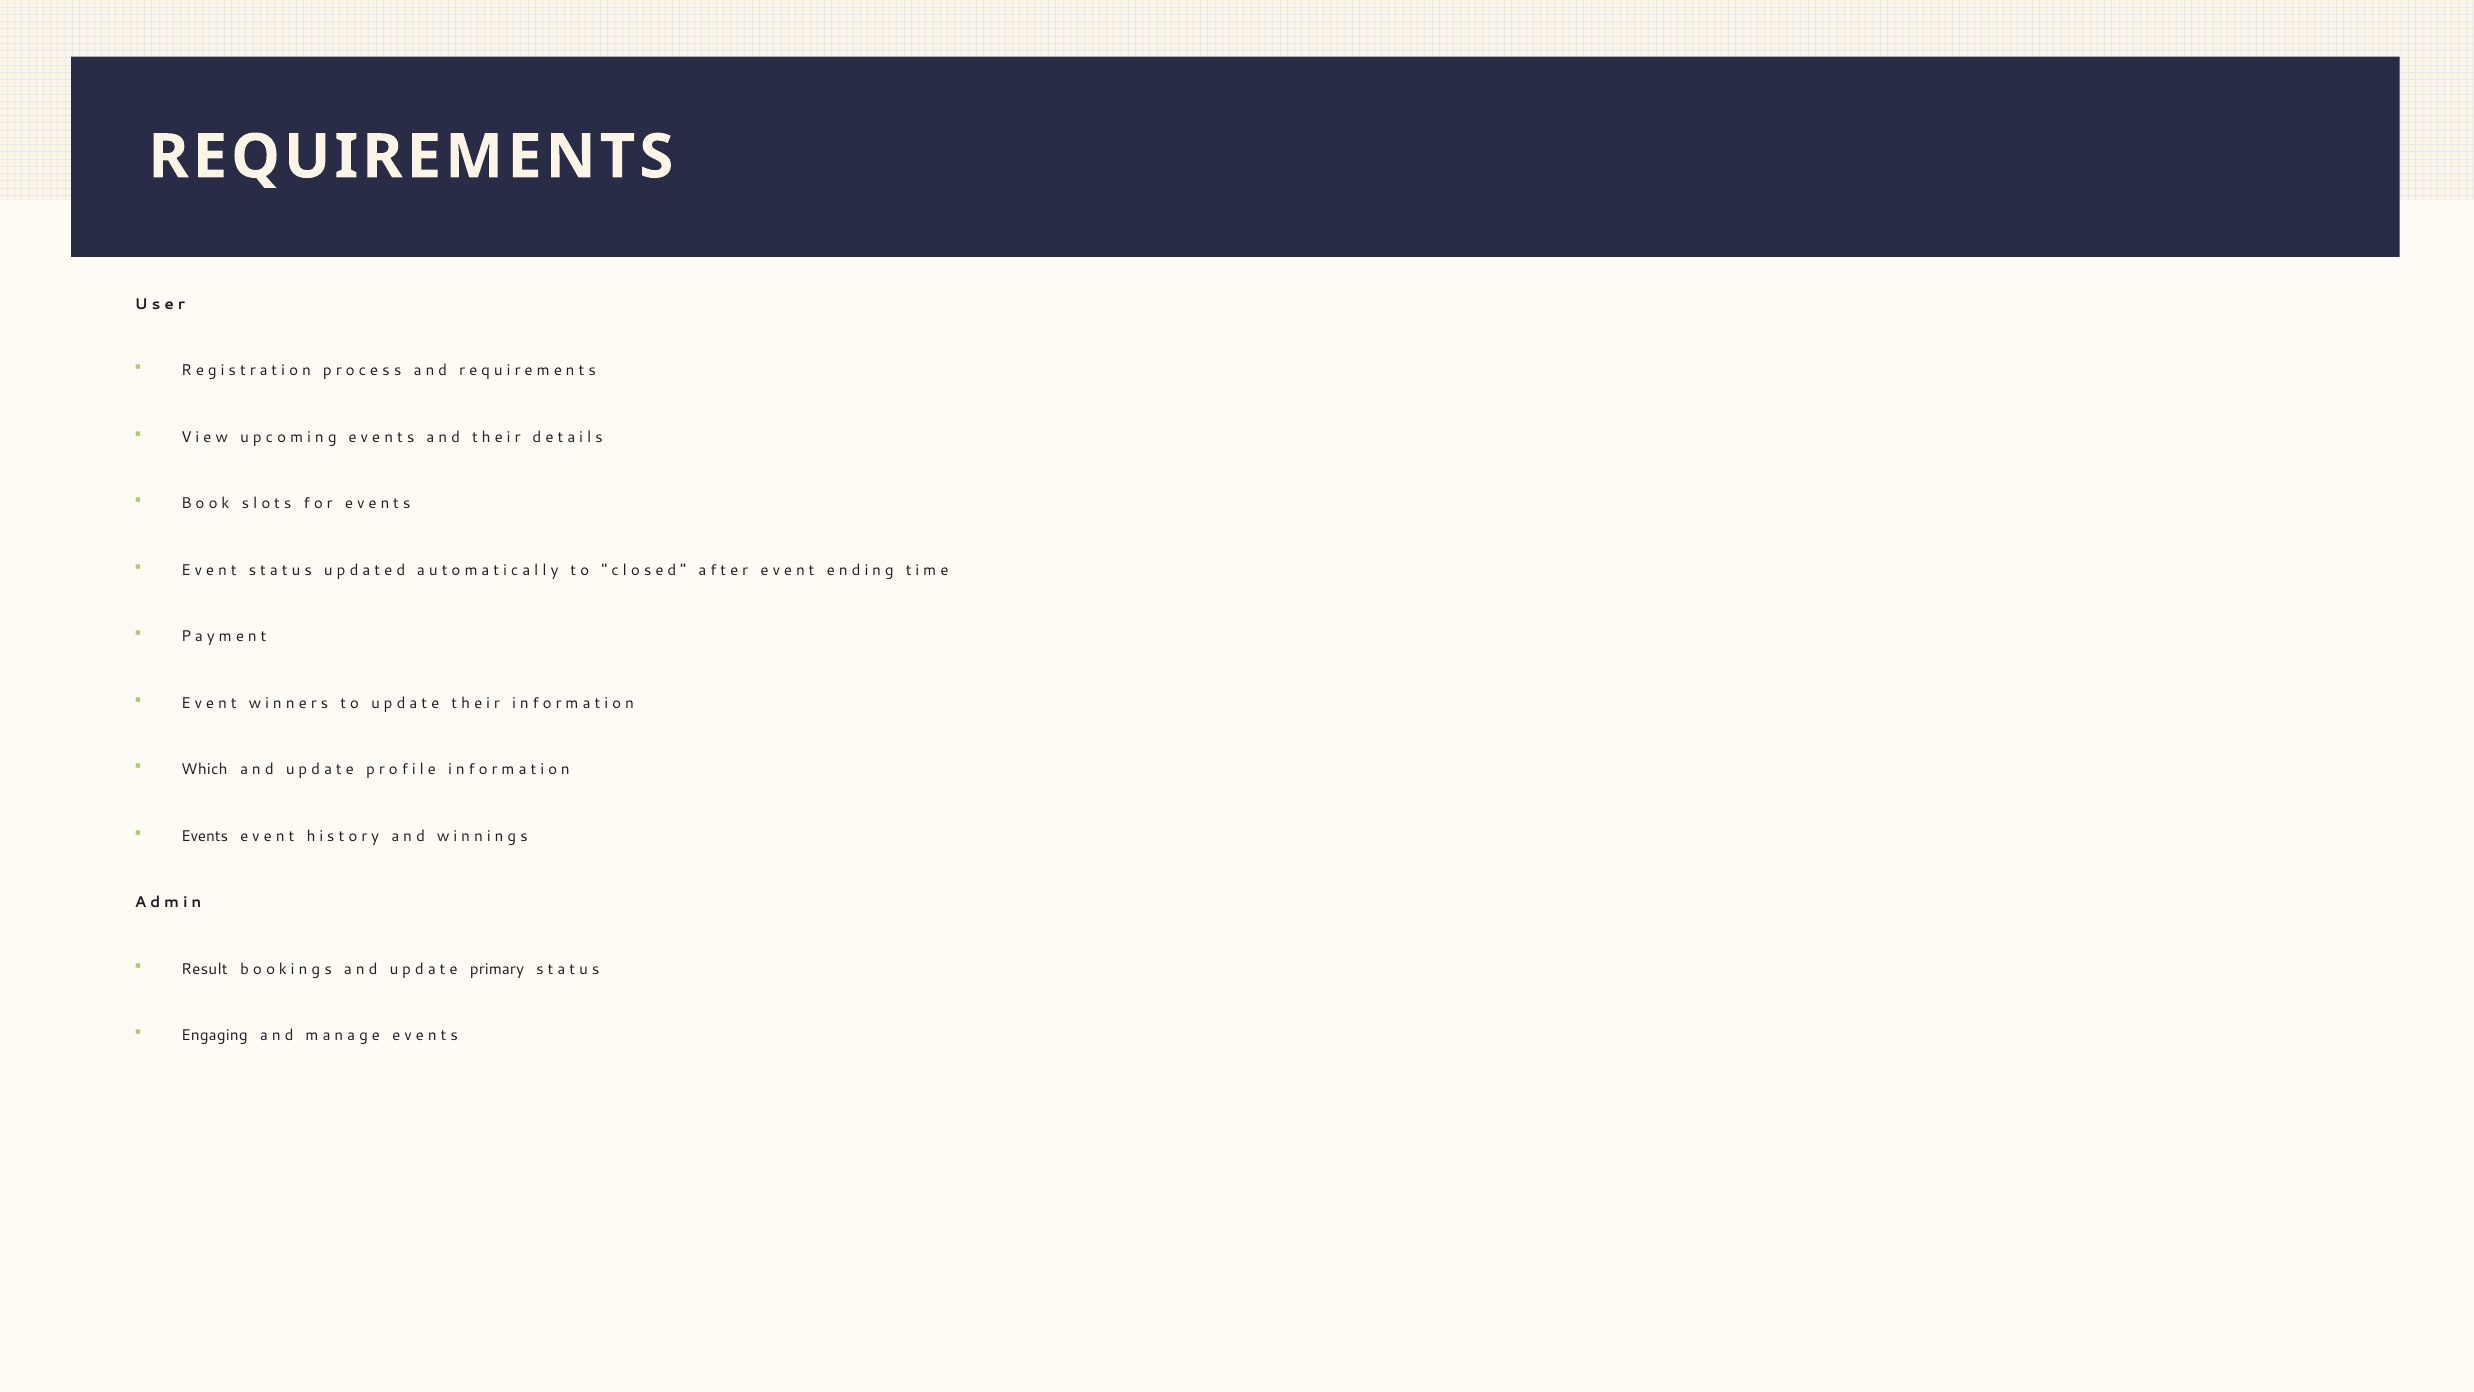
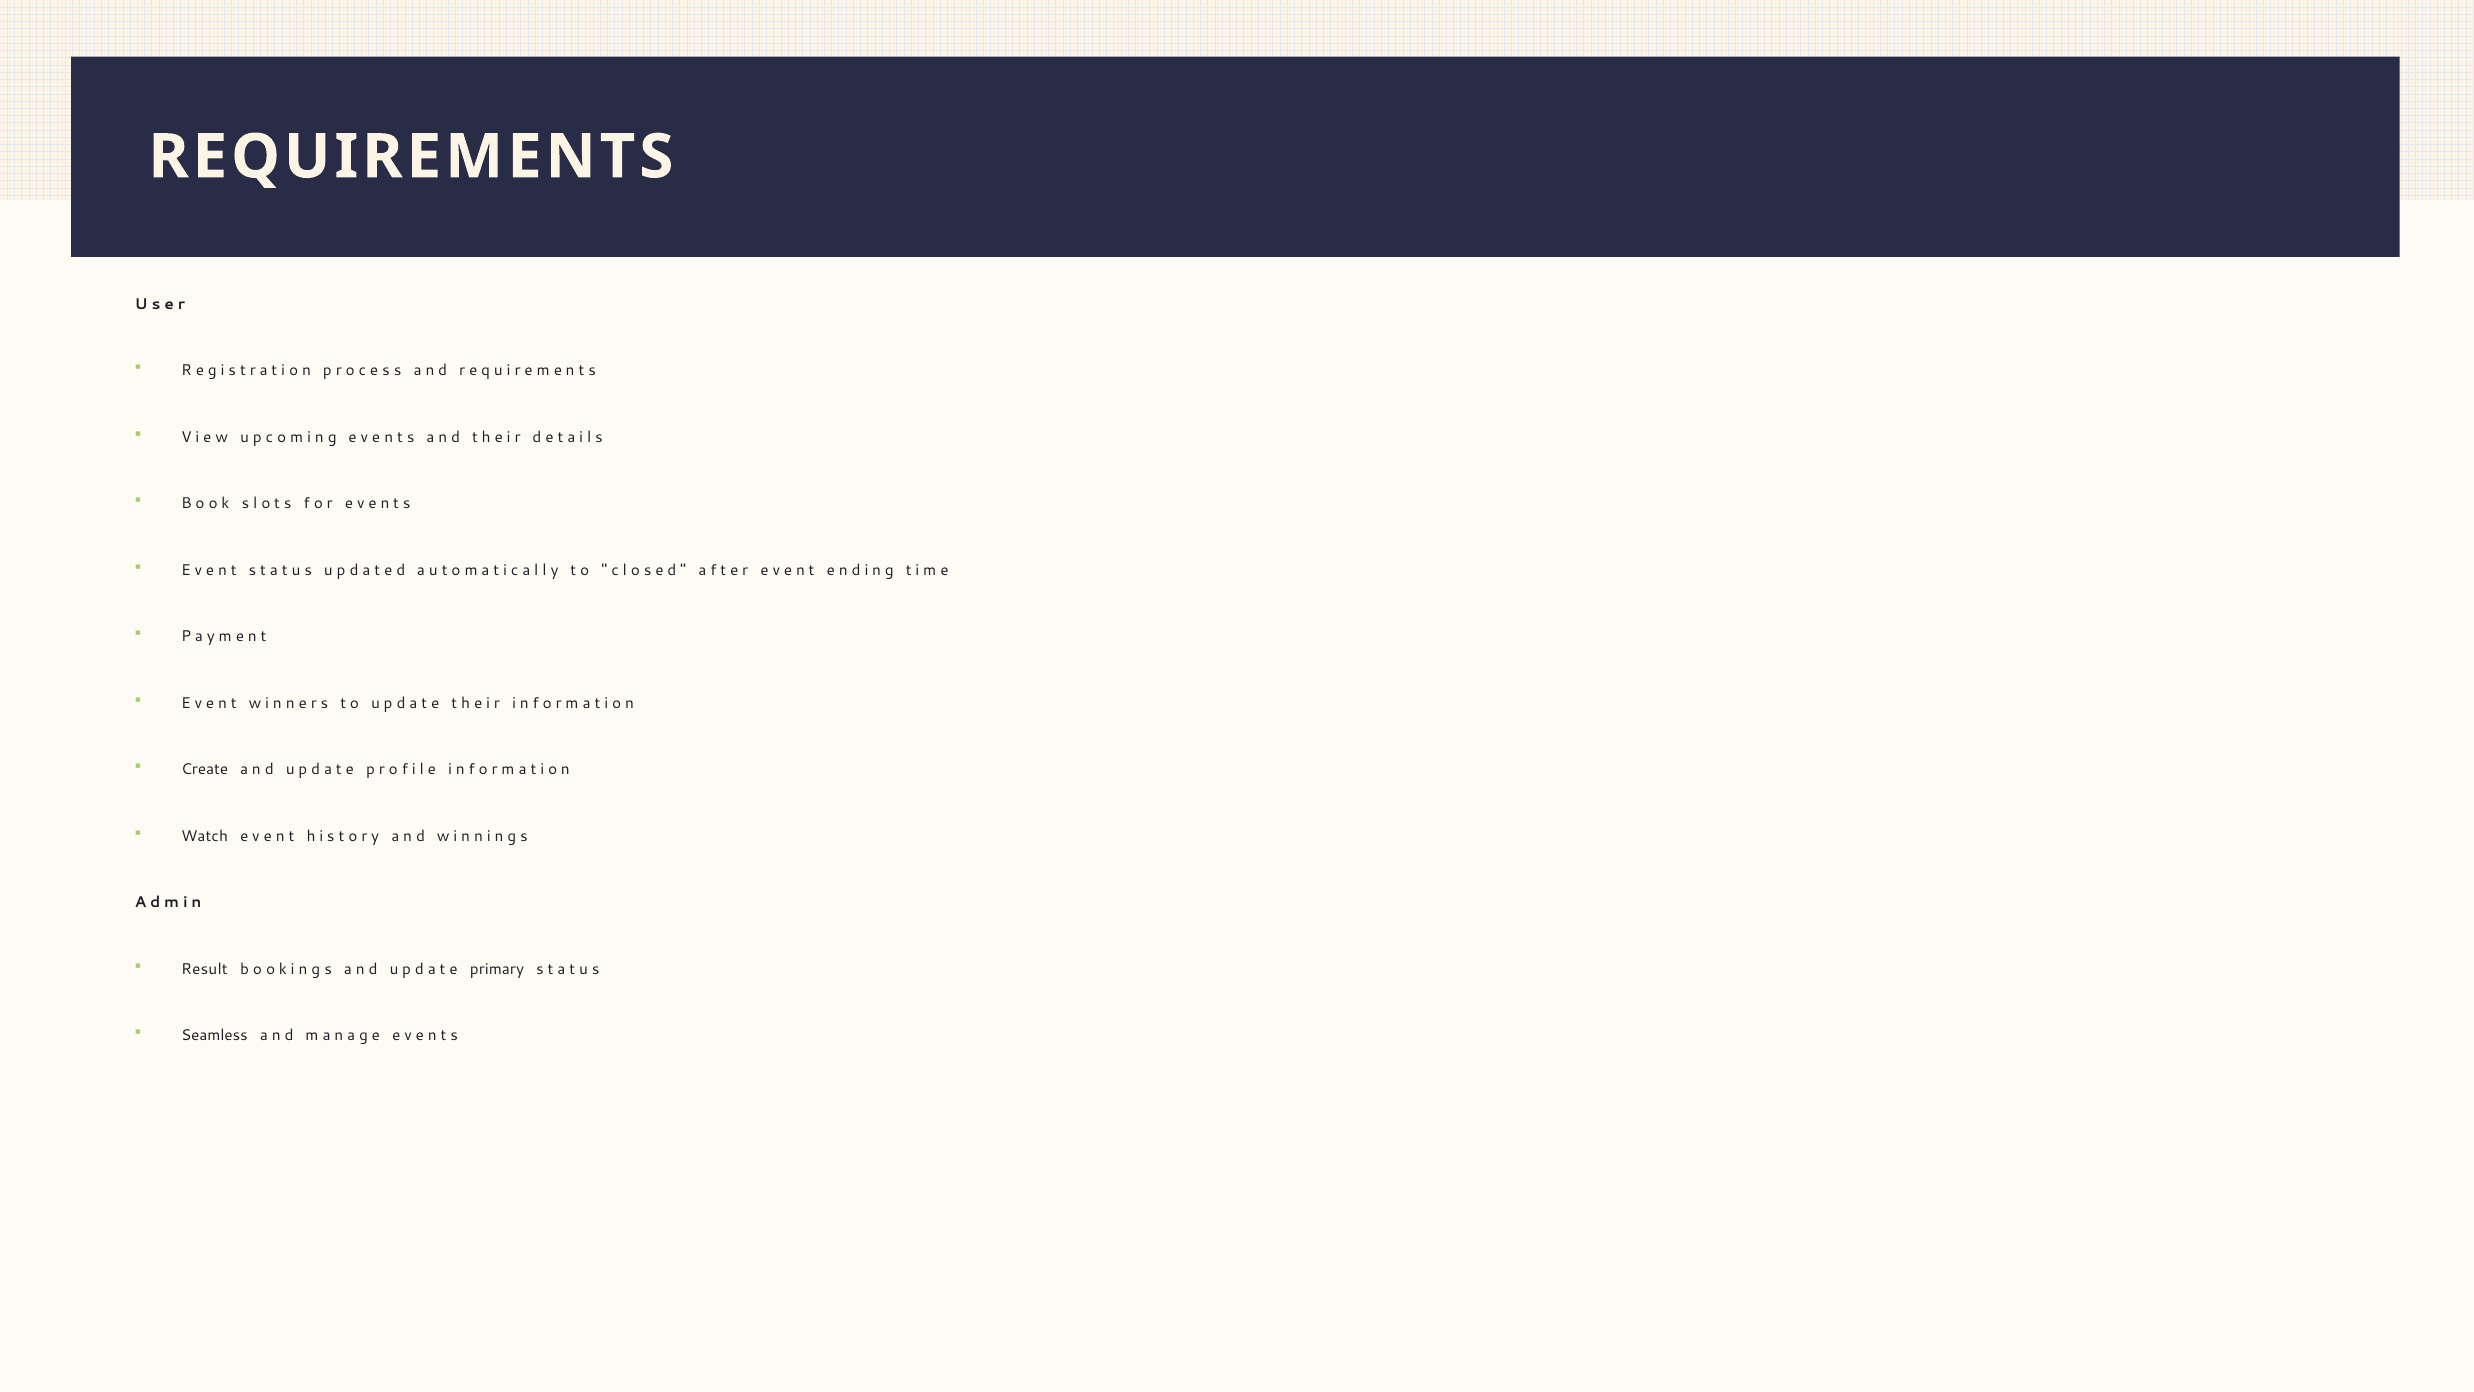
Which: Which -> Create
Events: Events -> Watch
Engaging: Engaging -> Seamless
